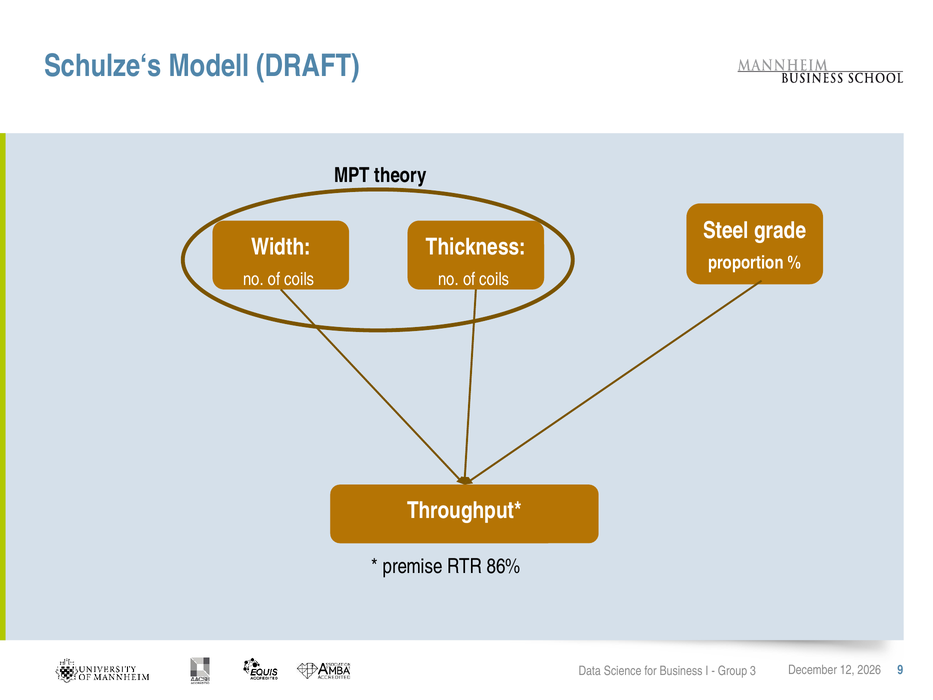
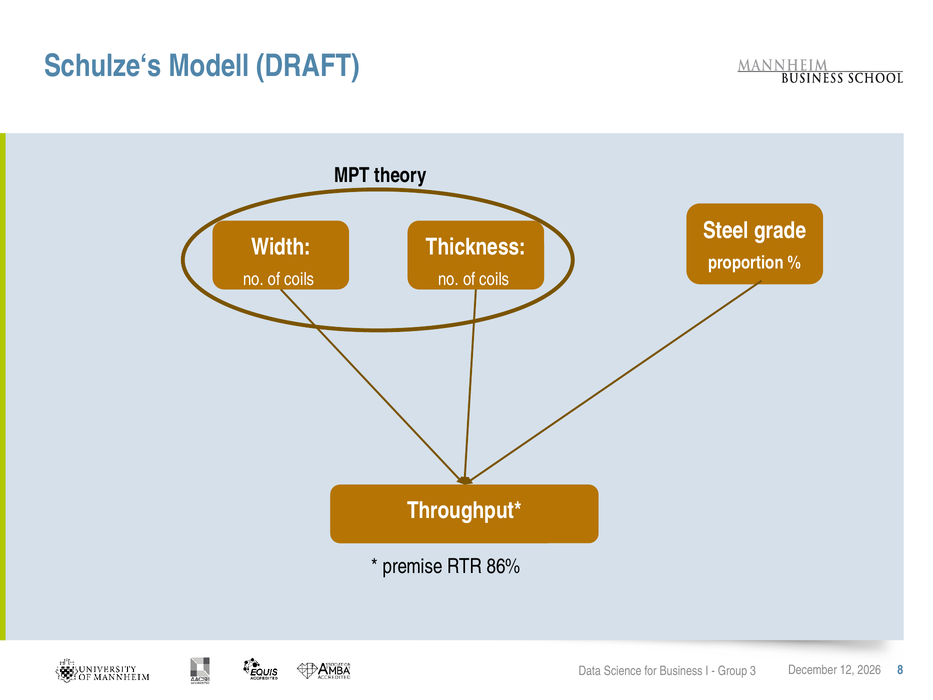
9: 9 -> 8
